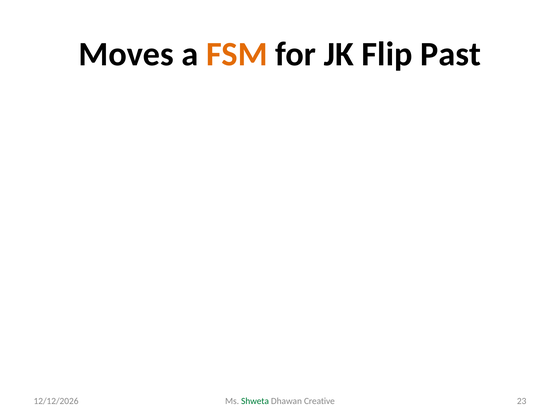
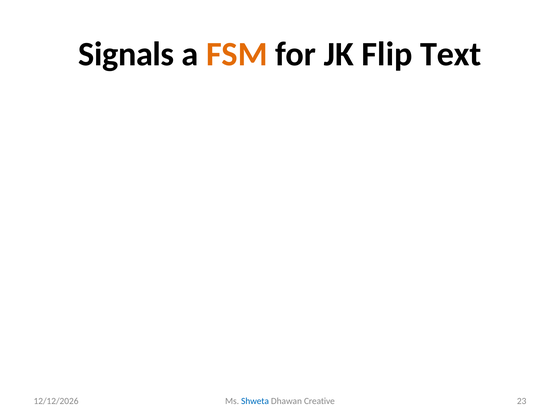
Moves: Moves -> Signals
Past: Past -> Text
Shweta colour: green -> blue
